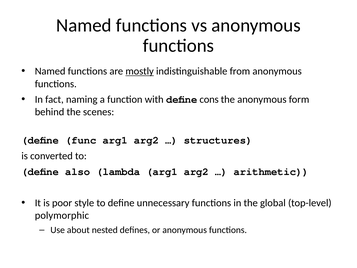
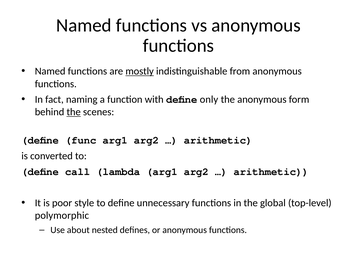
cons: cons -> only
the at (74, 112) underline: none -> present
structures at (218, 140): structures -> arithmetic
also: also -> call
